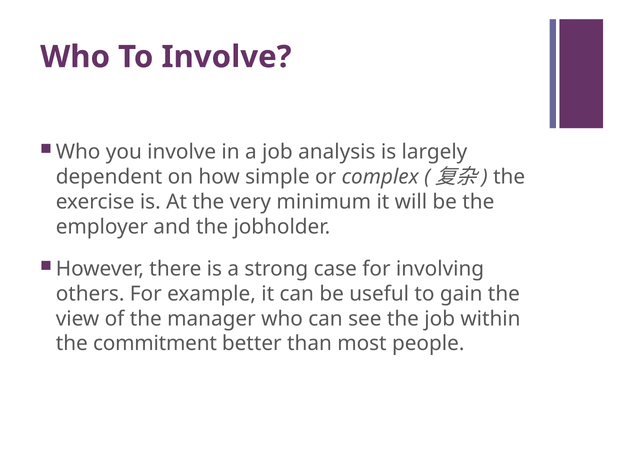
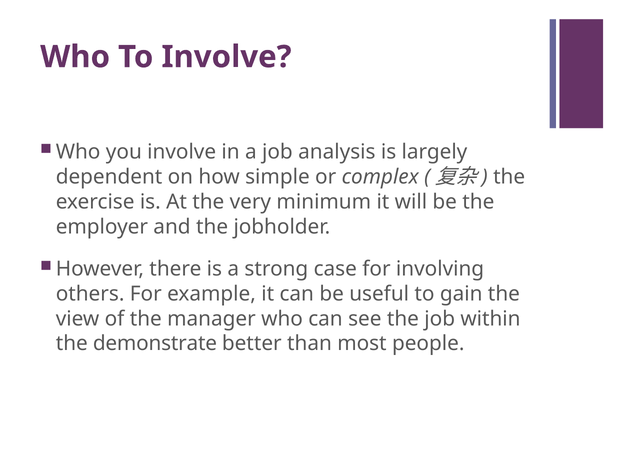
commitment: commitment -> demonstrate
